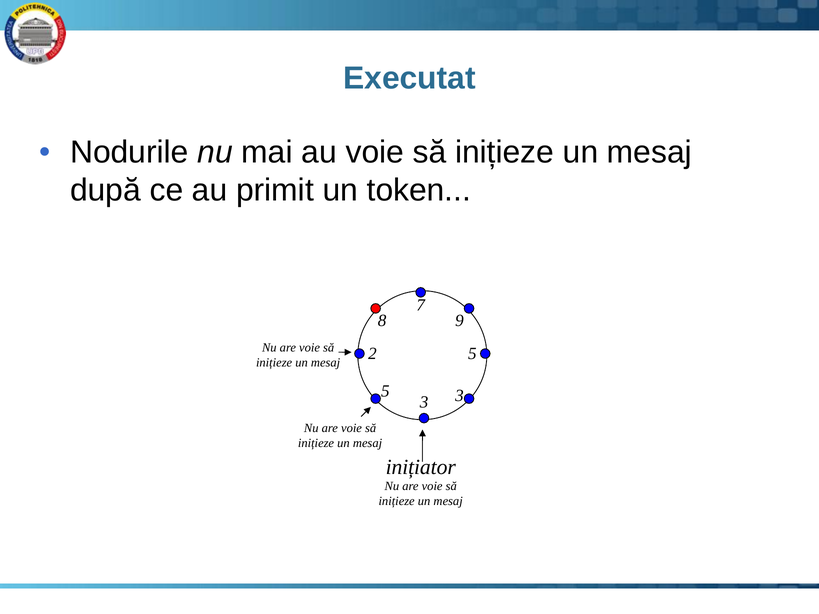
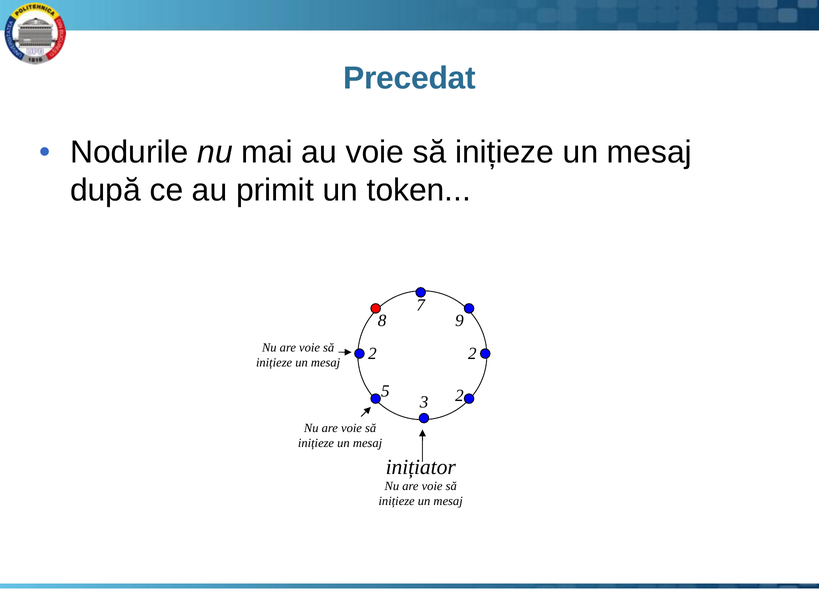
Executat: Executat -> Precedat
2 5: 5 -> 2
5 3: 3 -> 2
